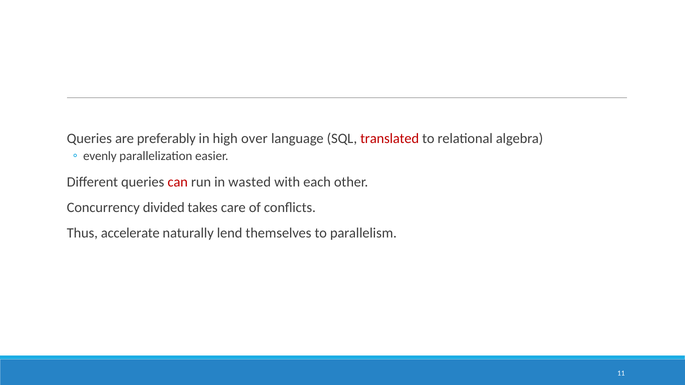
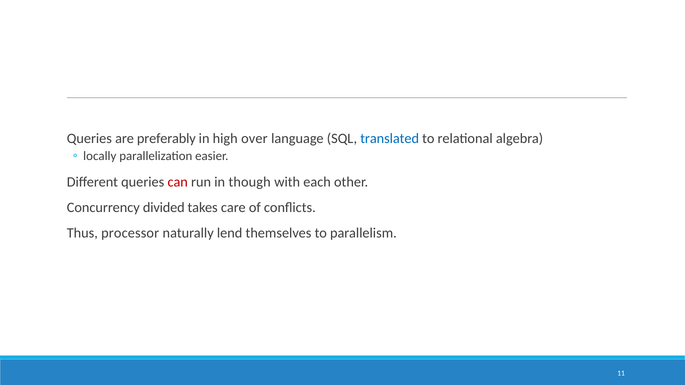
translated colour: red -> blue
evenly: evenly -> locally
wasted: wasted -> though
accelerate: accelerate -> processor
